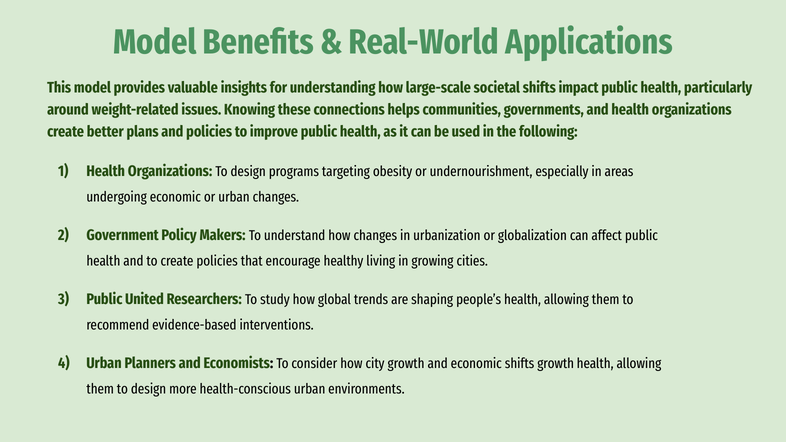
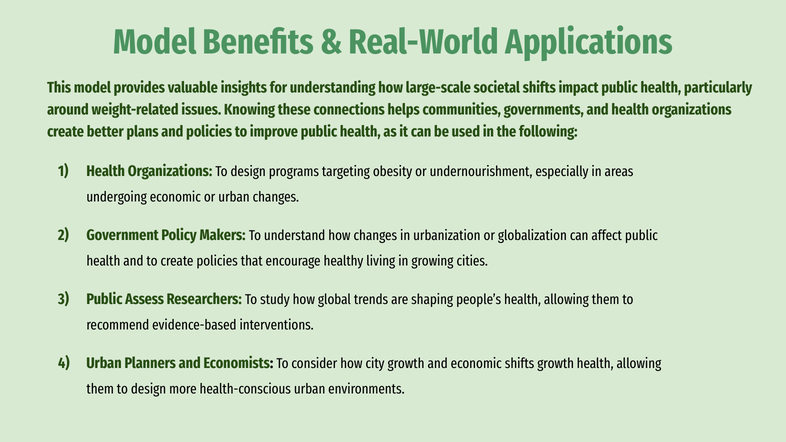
United: United -> Assess
